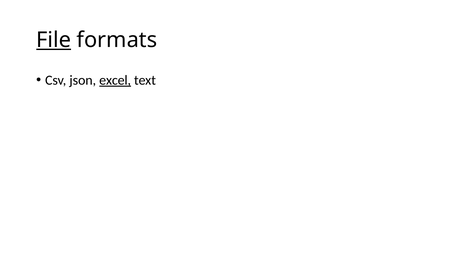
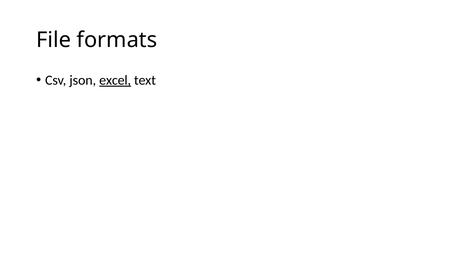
File underline: present -> none
